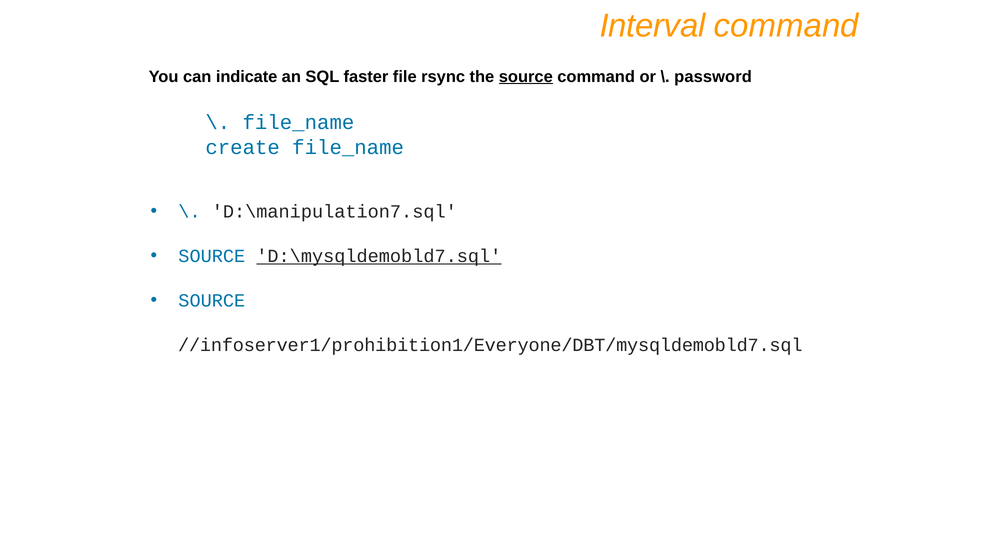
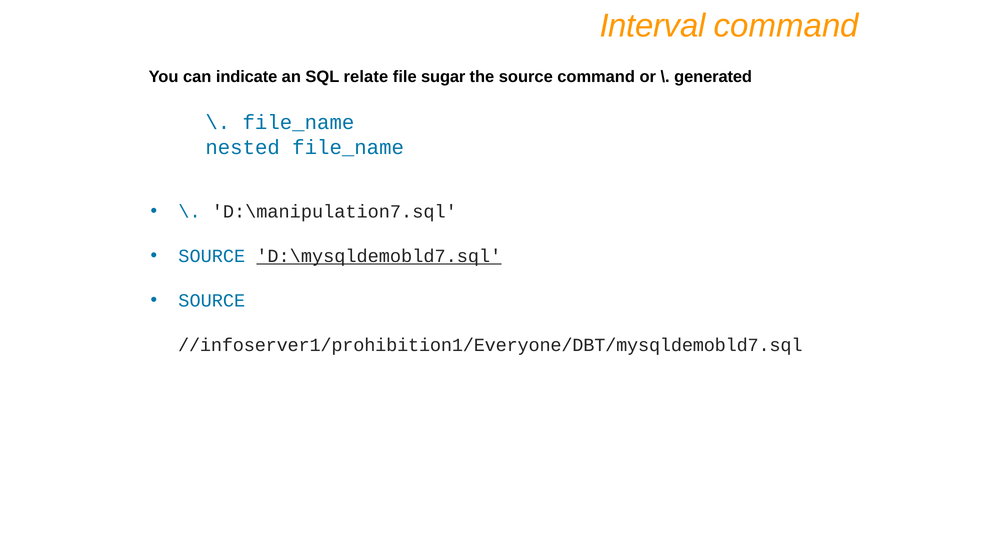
faster: faster -> relate
rsync: rsync -> sugar
source at (526, 77) underline: present -> none
password: password -> generated
create: create -> nested
